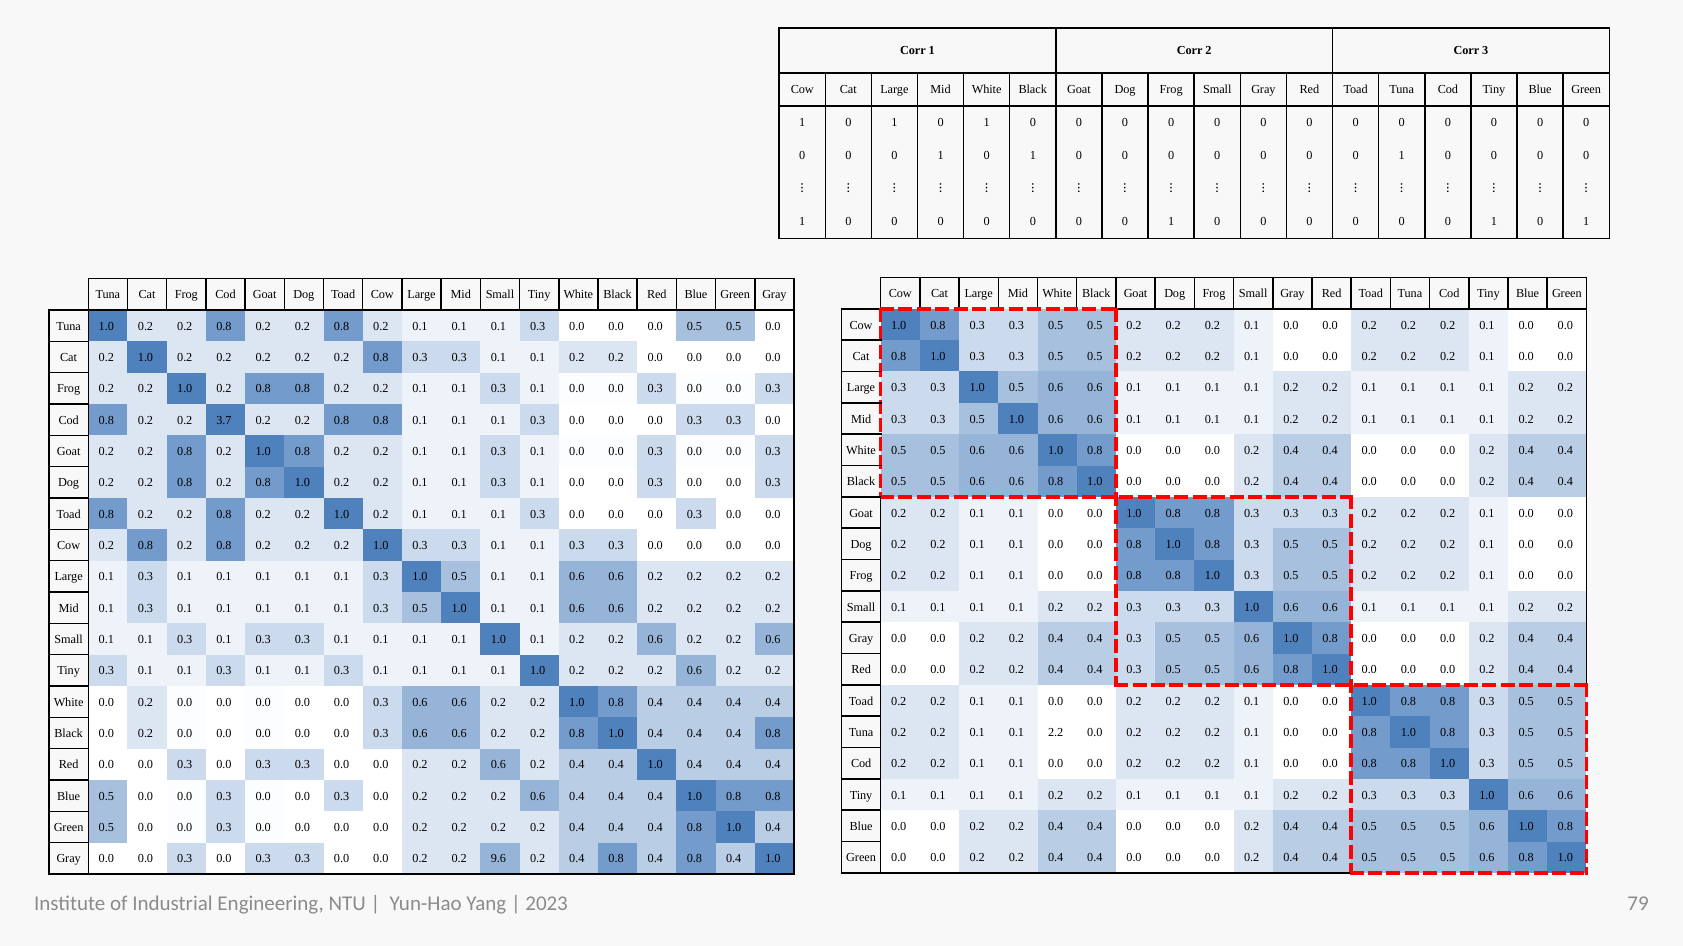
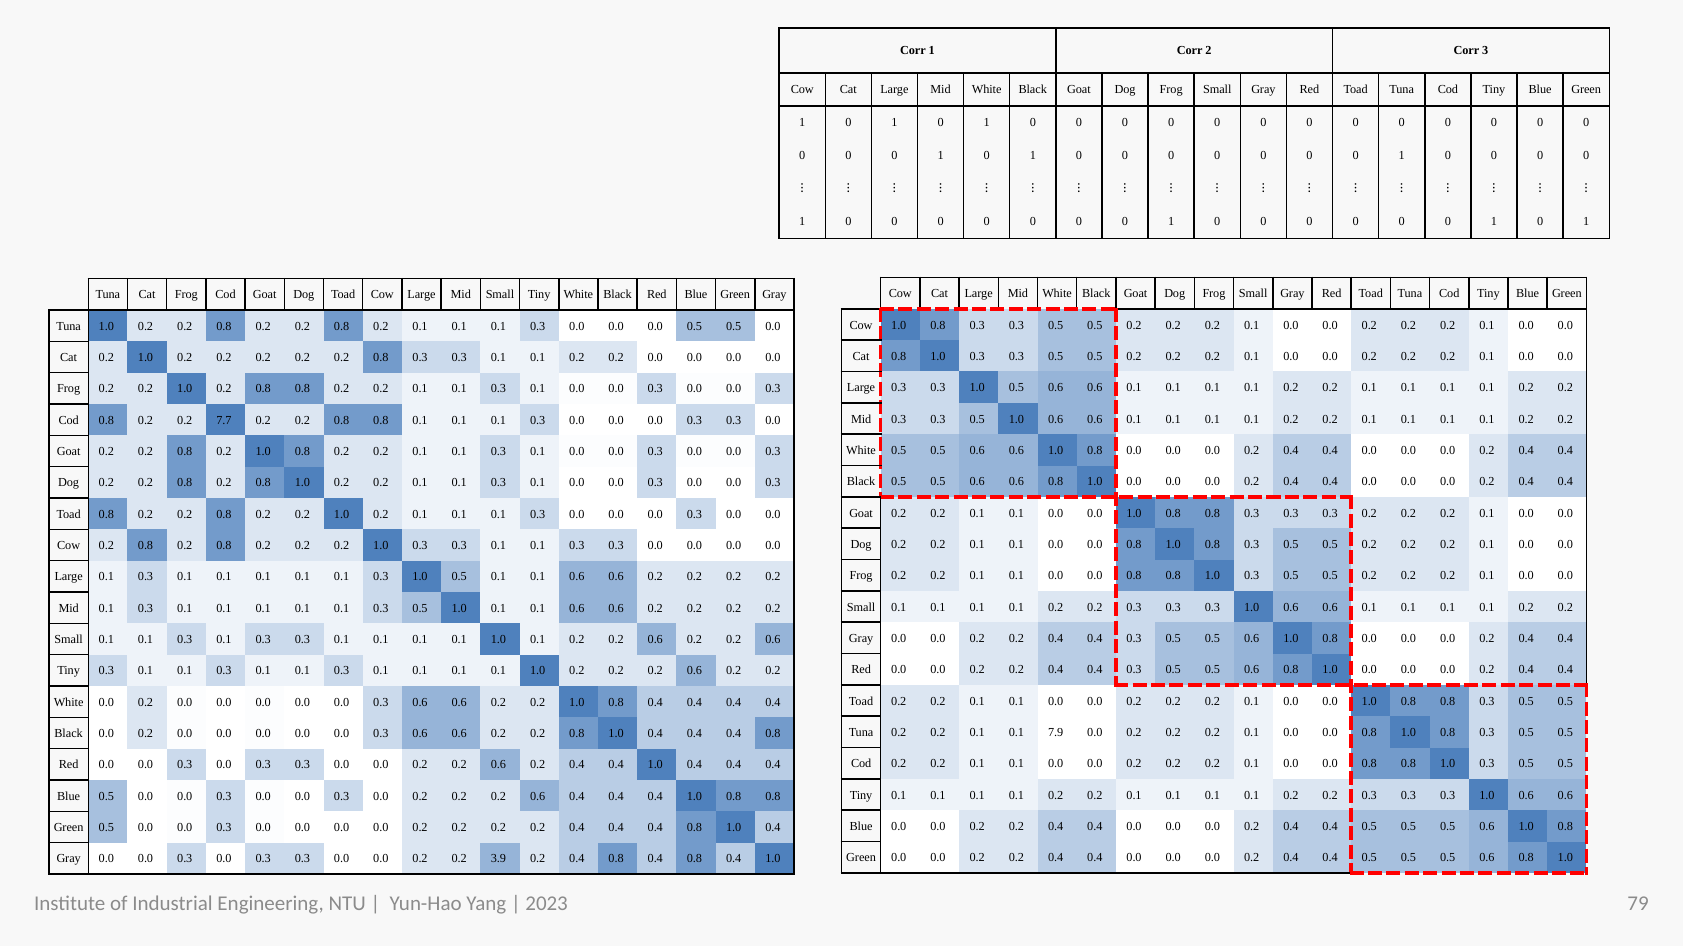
3.7: 3.7 -> 7.7
2.2: 2.2 -> 7.9
9.6: 9.6 -> 3.9
